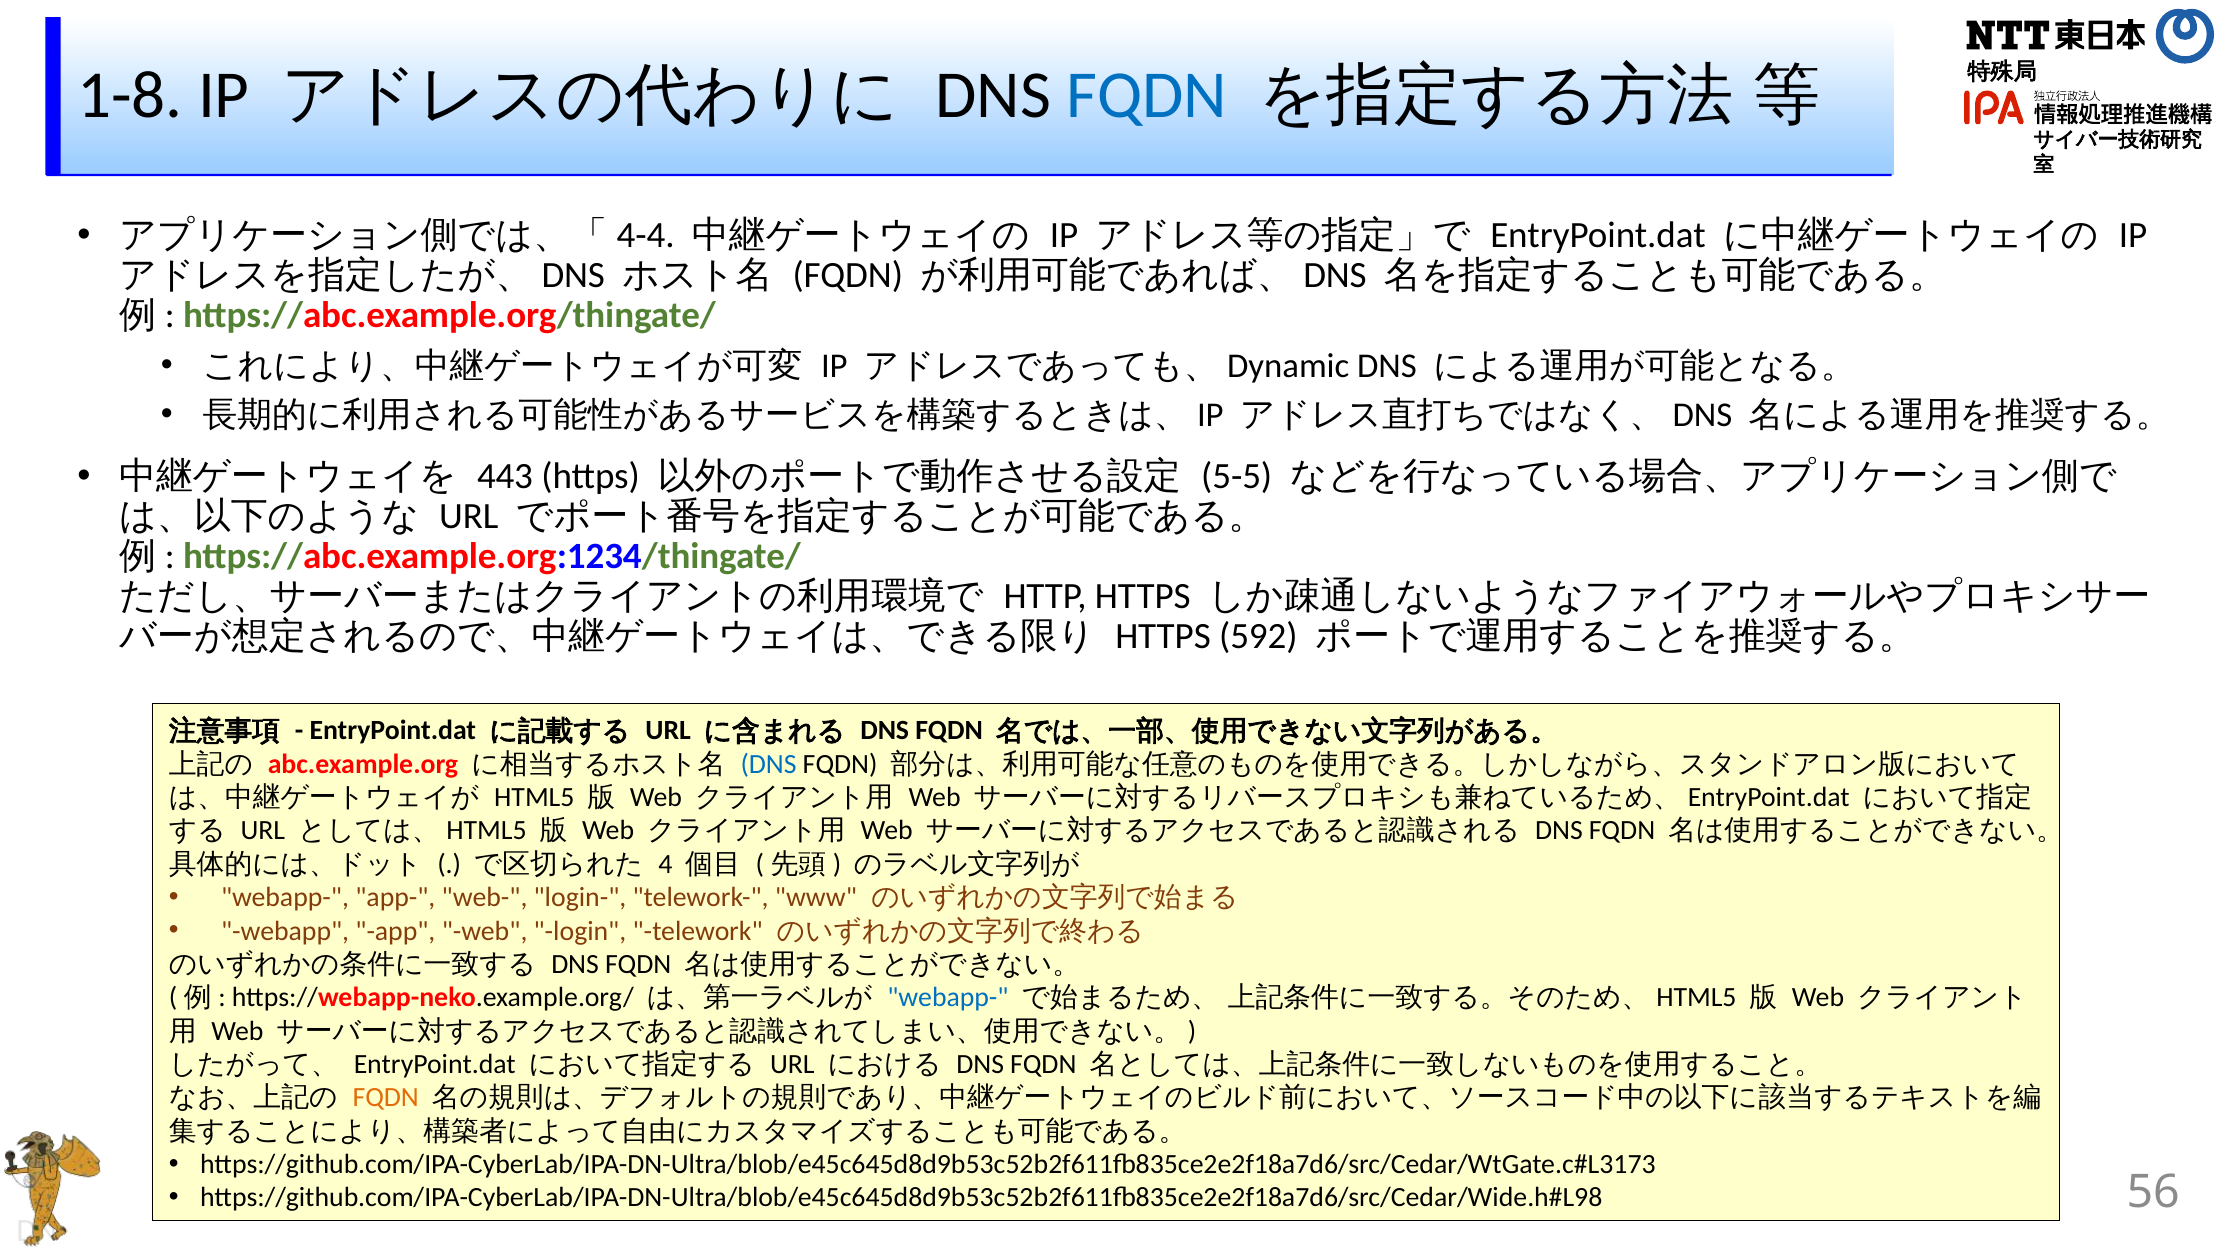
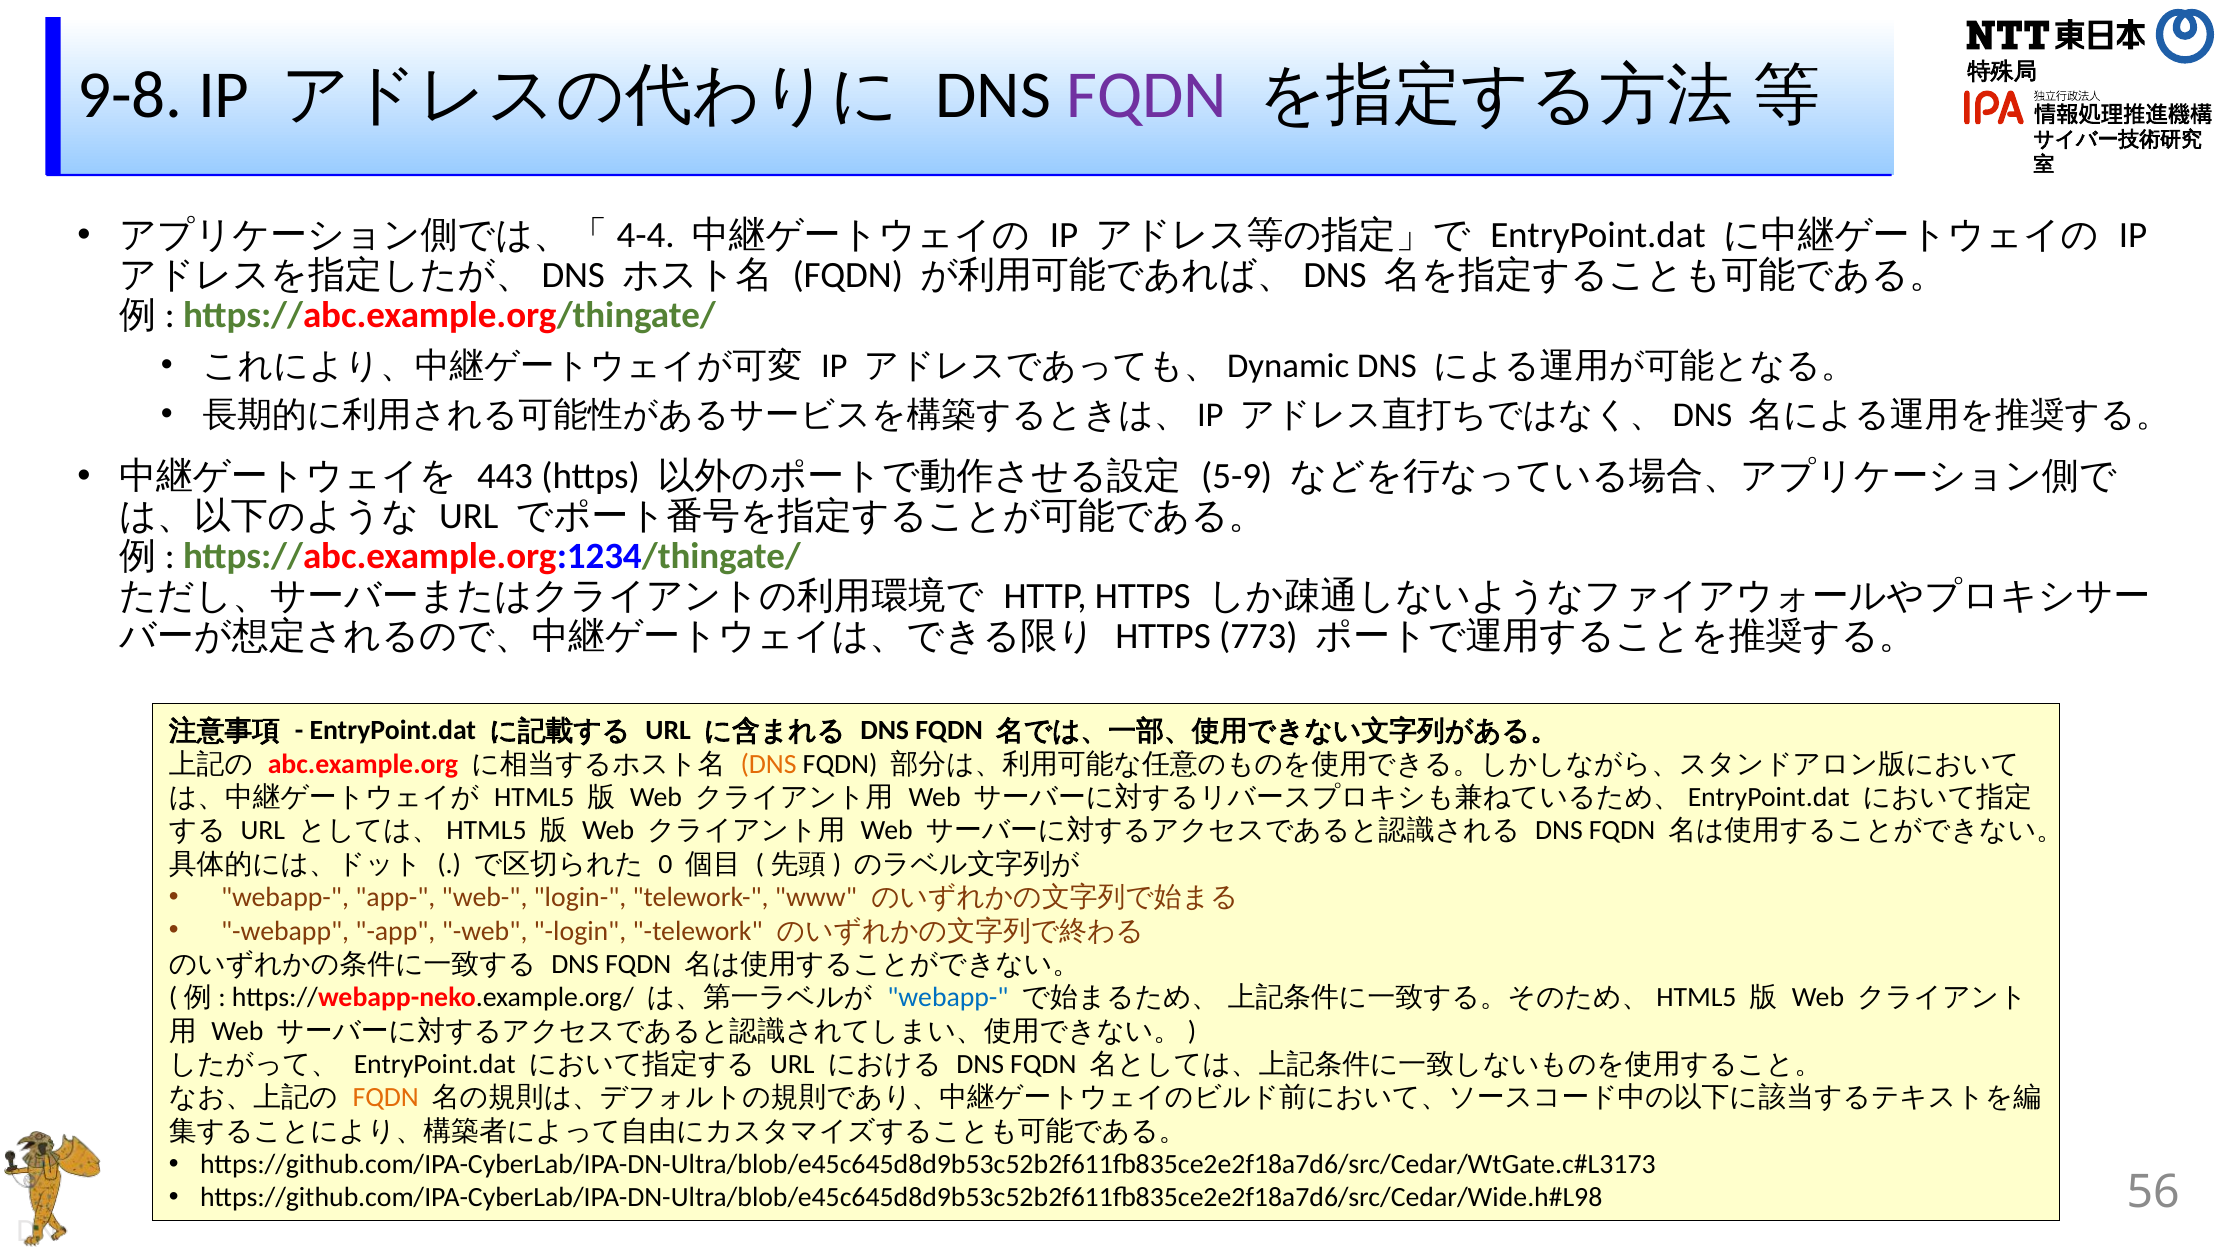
1-8: 1-8 -> 9-8
FQDN at (1147, 96) colour: blue -> purple
5-5: 5-5 -> 5-9
592: 592 -> 773
DNS at (769, 764) colour: blue -> orange
4: 4 -> 0
